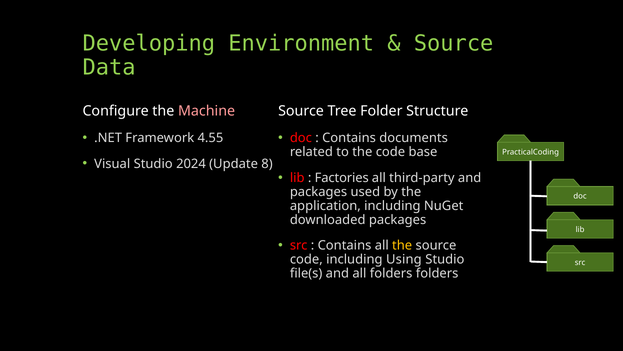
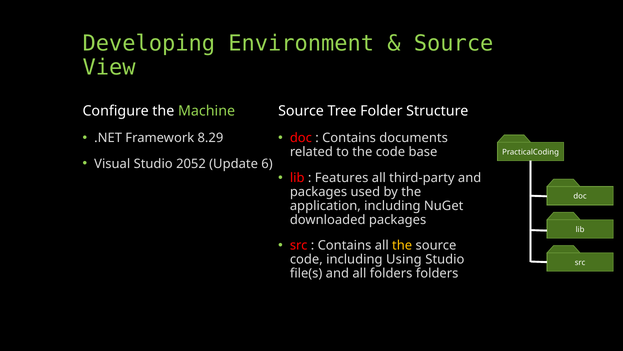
Data: Data -> View
Machine colour: pink -> light green
4.55: 4.55 -> 8.29
2024: 2024 -> 2052
8: 8 -> 6
Factories: Factories -> Features
